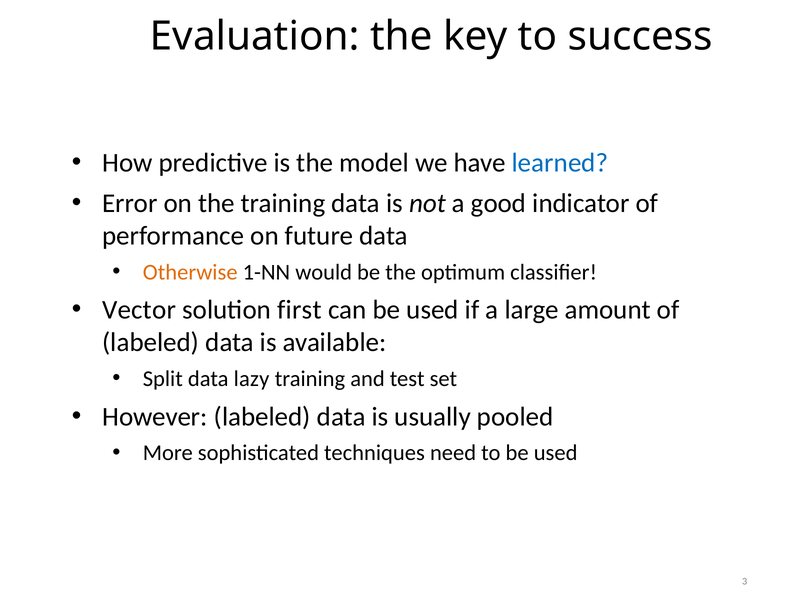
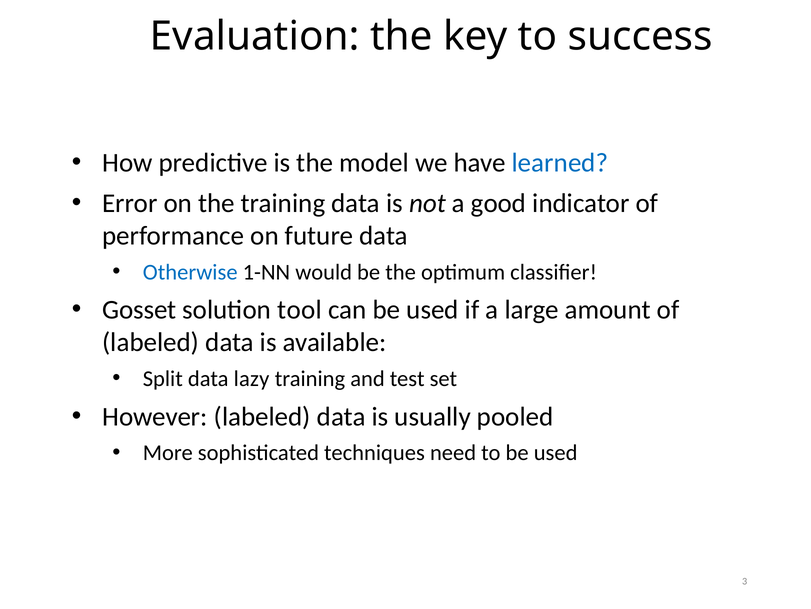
Otherwise colour: orange -> blue
Vector: Vector -> Gosset
first: first -> tool
